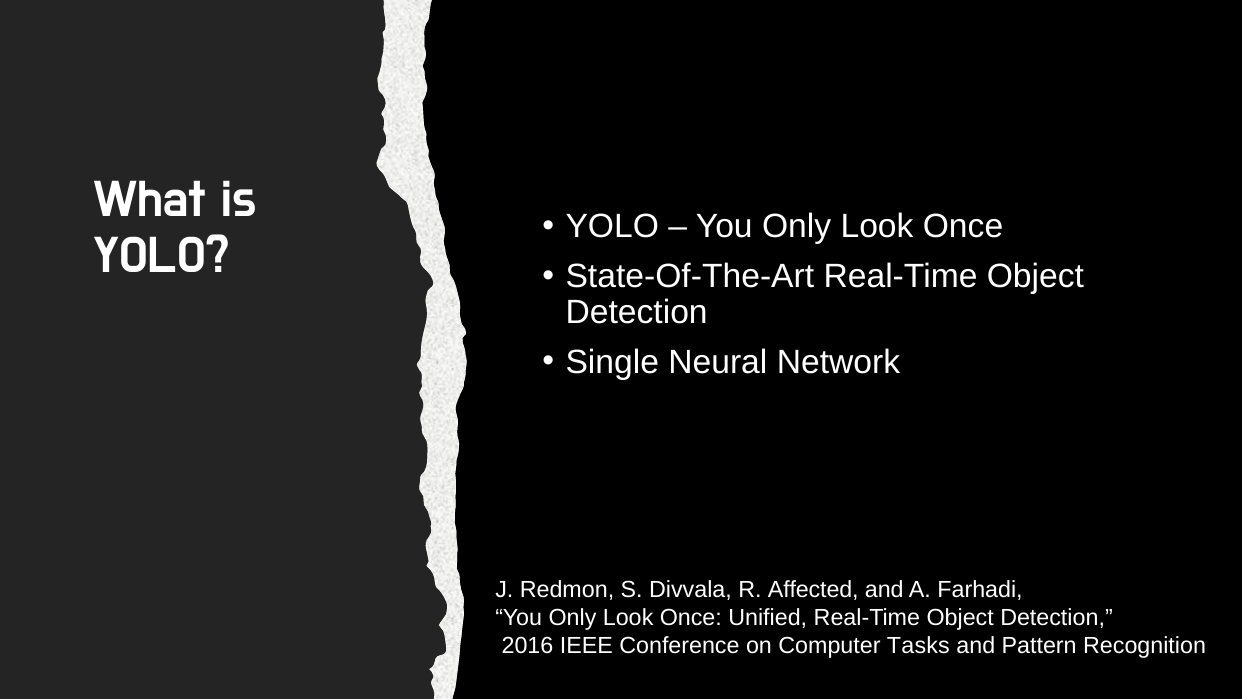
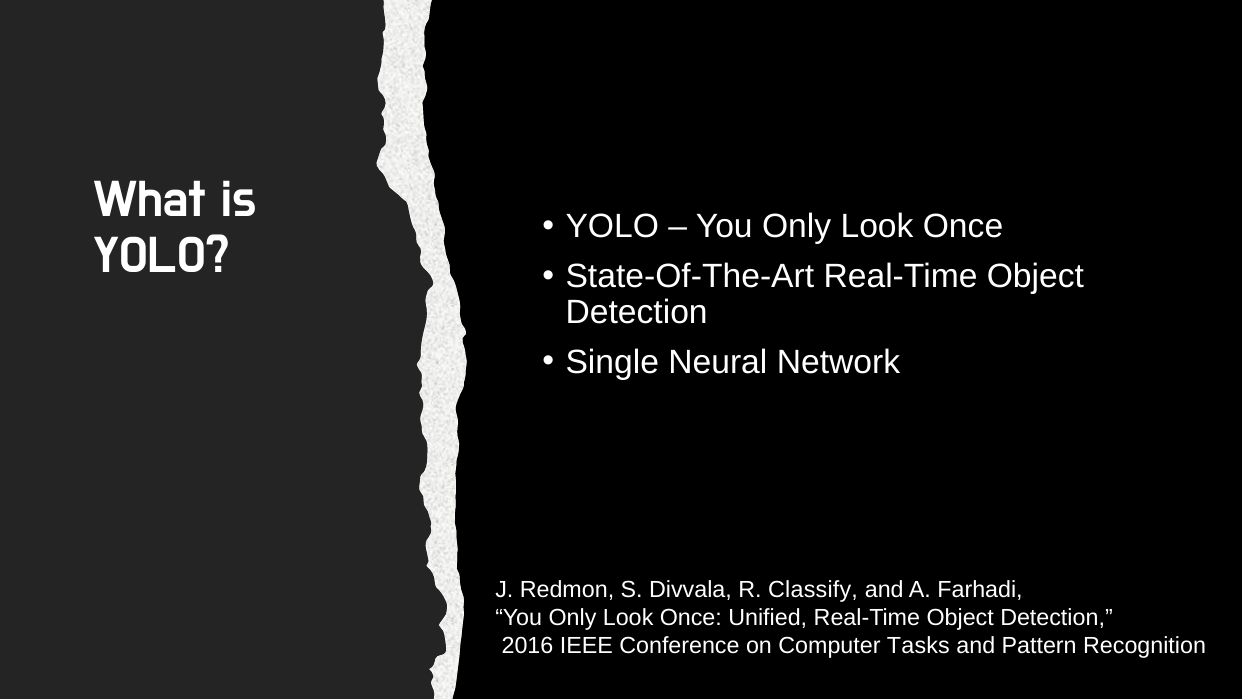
Affected: Affected -> Classify
